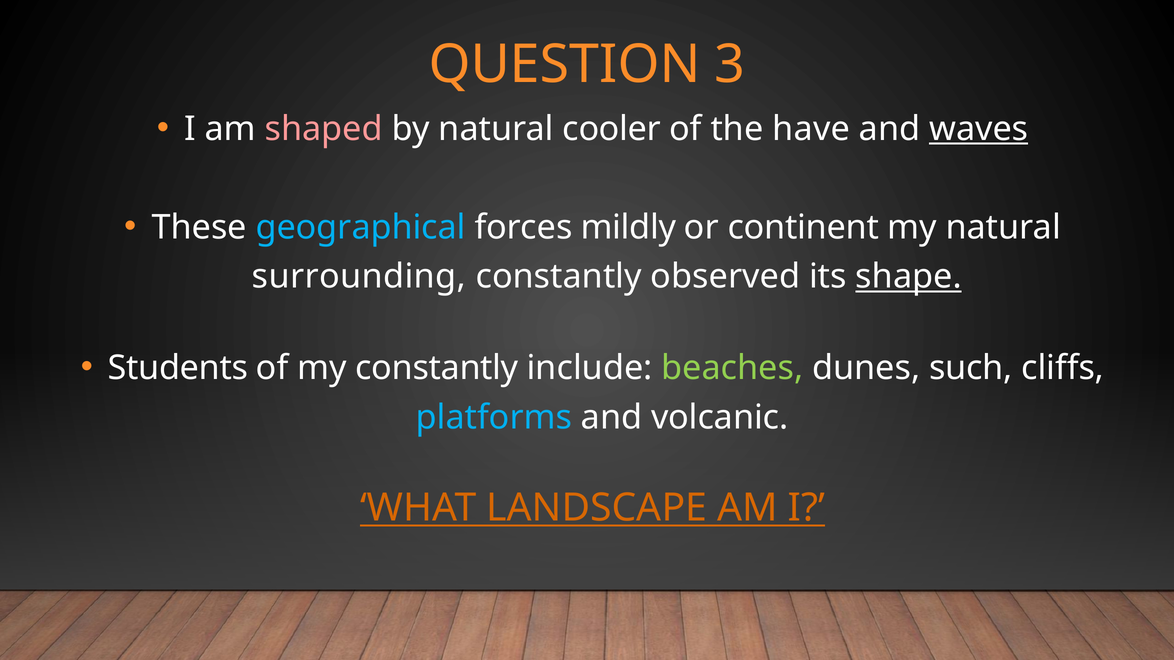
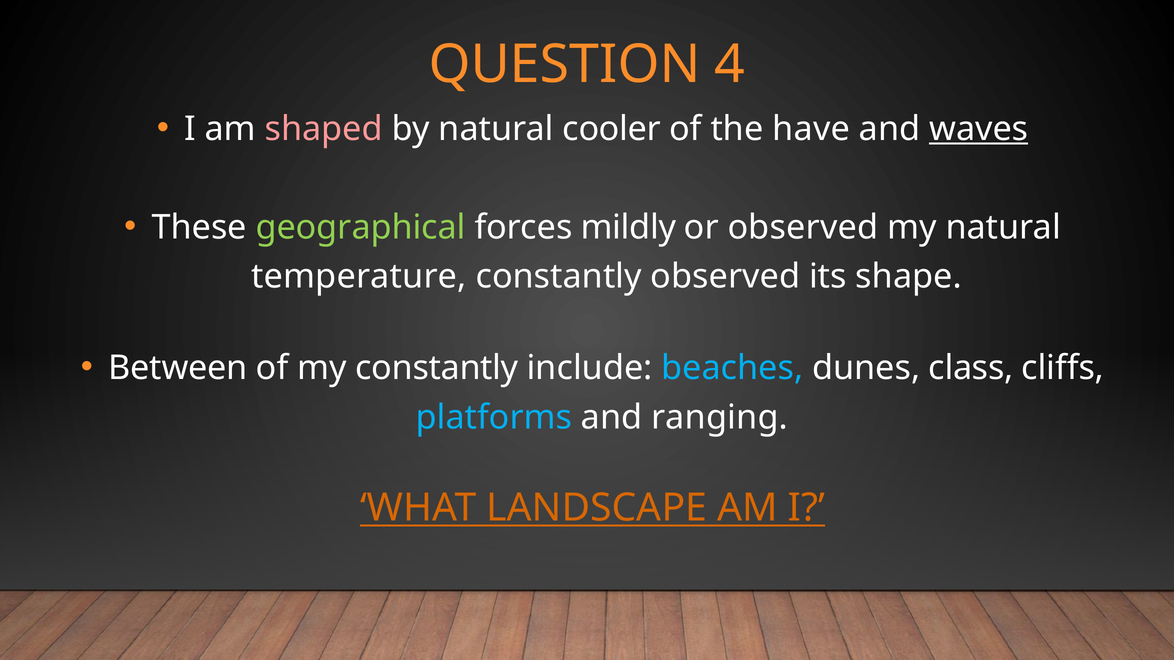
3: 3 -> 4
geographical colour: light blue -> light green
or continent: continent -> observed
surrounding: surrounding -> temperature
shape underline: present -> none
Students: Students -> Between
beaches colour: light green -> light blue
such: such -> class
volcanic: volcanic -> ranging
